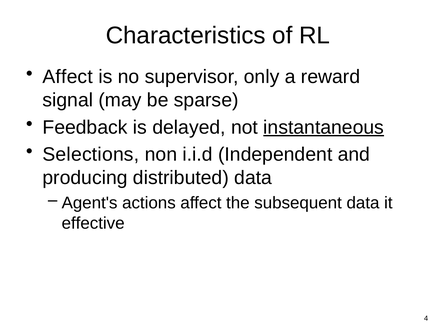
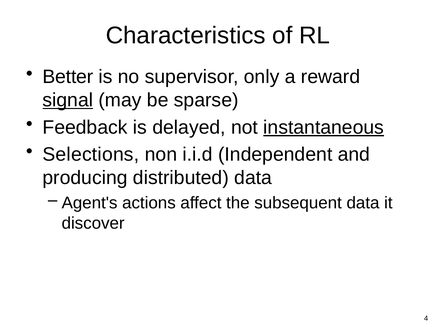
Affect at (68, 77): Affect -> Better
signal underline: none -> present
effective: effective -> discover
